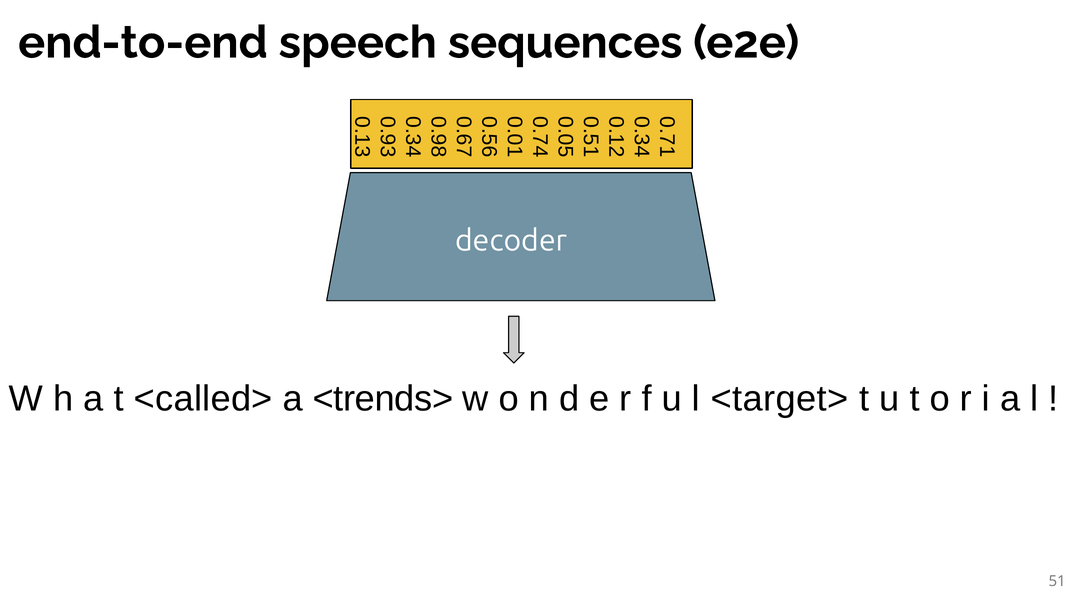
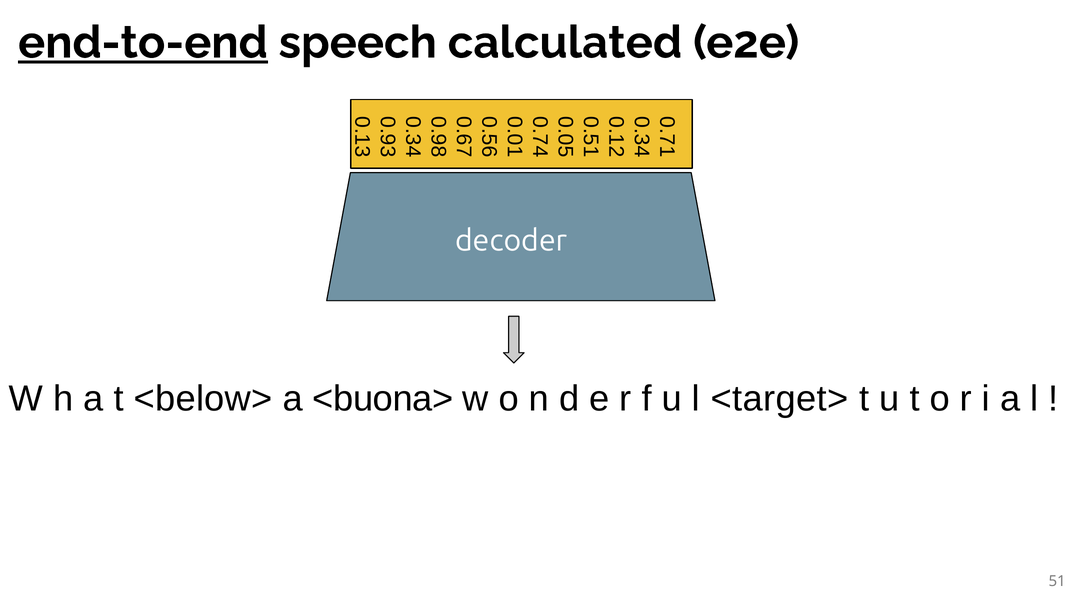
end-to-end underline: none -> present
sequences: sequences -> calculated
<called>: <called> -> <below>
<trends>: <trends> -> <buona>
